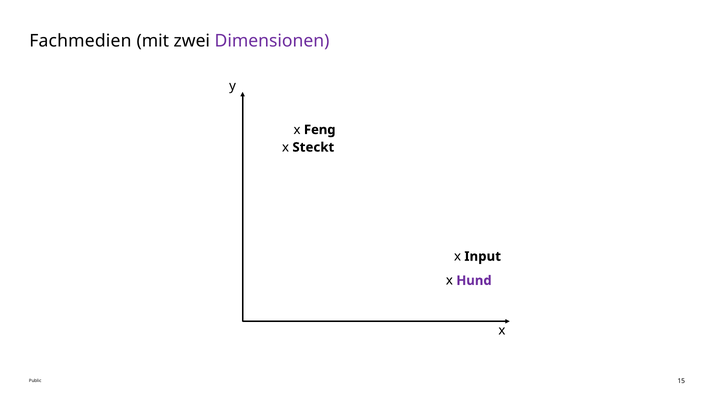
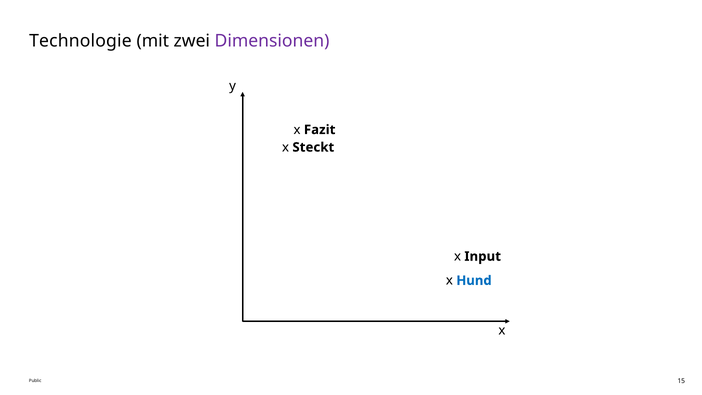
Fachmedien: Fachmedien -> Technologie
Feng: Feng -> Fazit
Hund colour: purple -> blue
